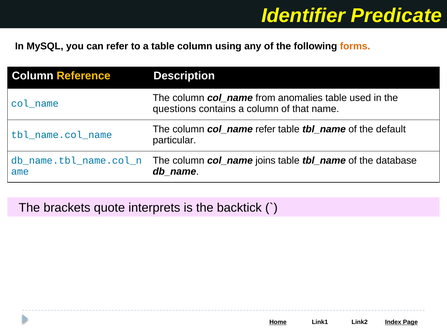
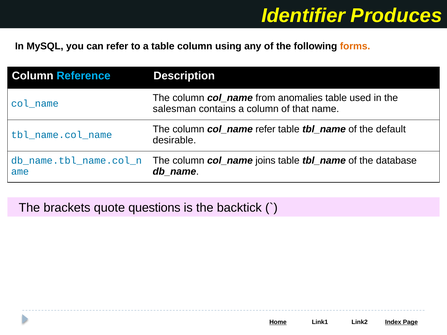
Predicate: Predicate -> Produces
Reference colour: yellow -> light blue
questions: questions -> salesman
particular: particular -> desirable
interprets: interprets -> questions
